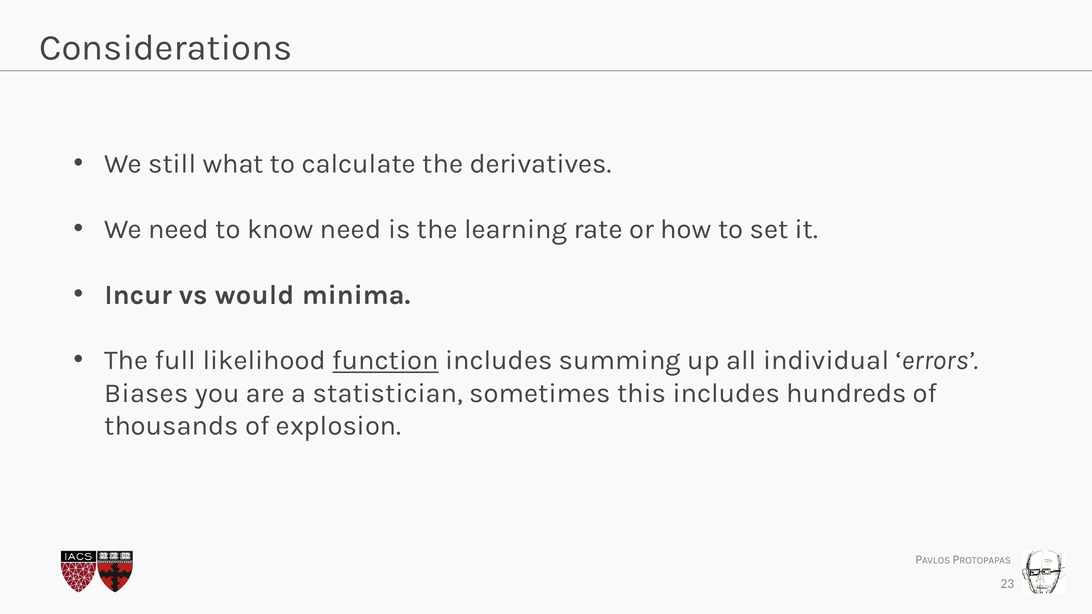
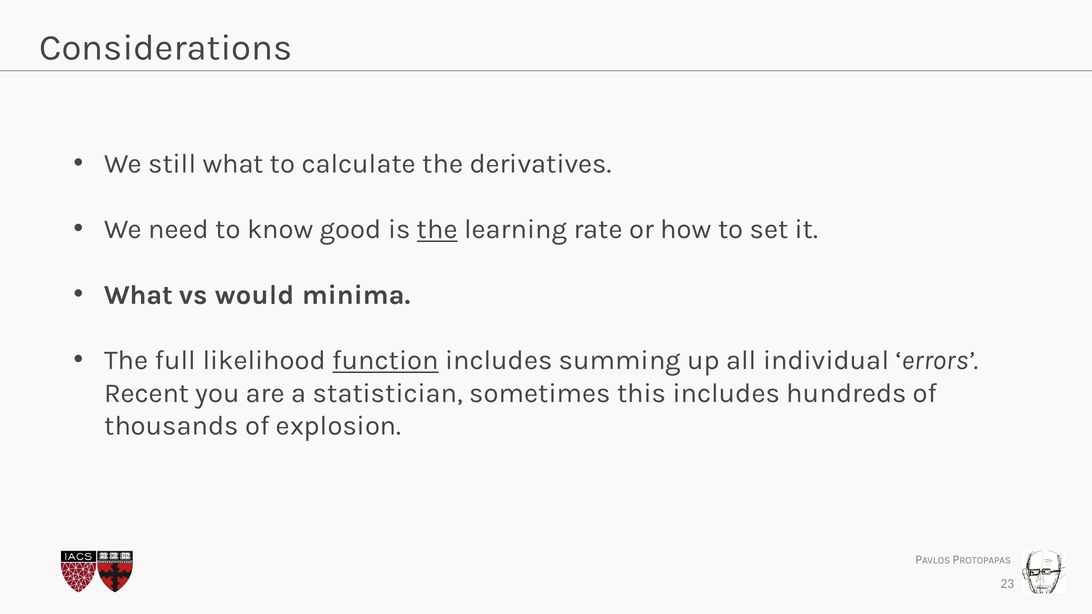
know need: need -> good
the at (437, 229) underline: none -> present
Incur at (138, 295): Incur -> What
Biases: Biases -> Recent
